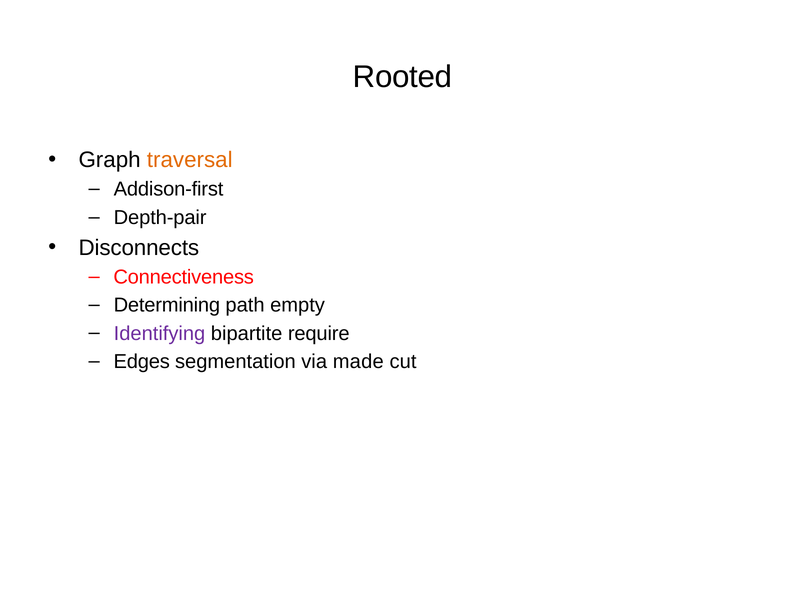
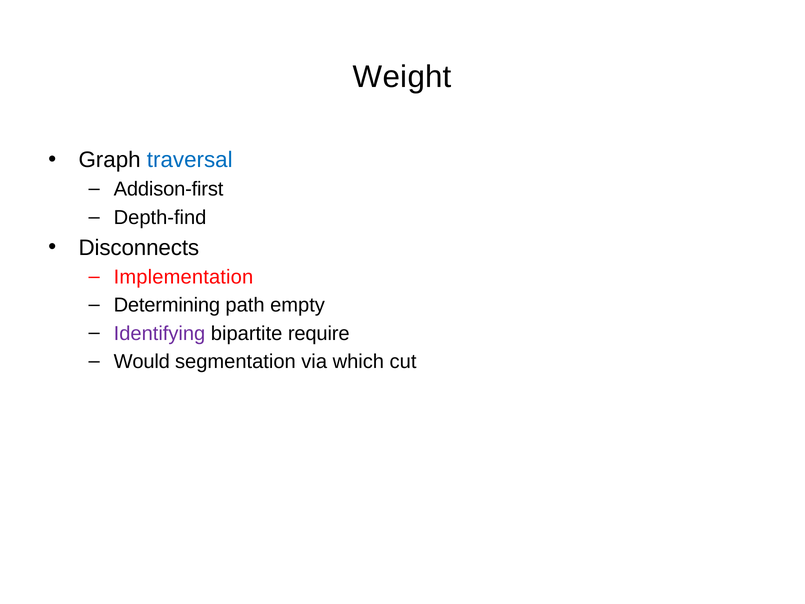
Rooted: Rooted -> Weight
traversal colour: orange -> blue
Depth-pair: Depth-pair -> Depth-find
Connectiveness: Connectiveness -> Implementation
Edges: Edges -> Would
made: made -> which
